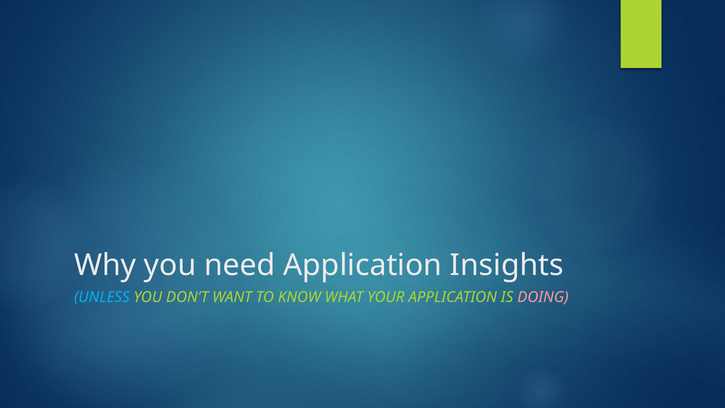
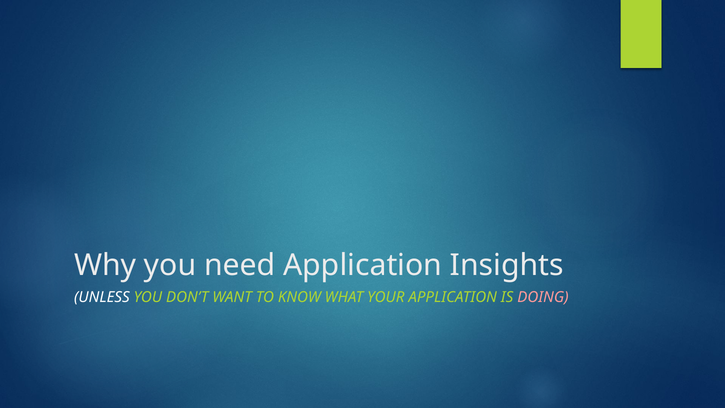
UNLESS colour: light blue -> white
